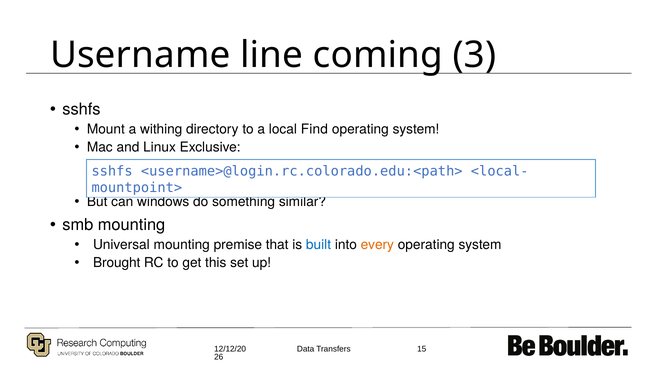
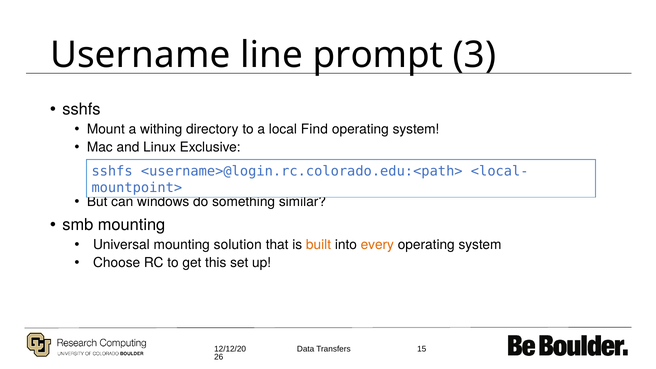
coming: coming -> prompt
premise: premise -> solution
built colour: blue -> orange
Brought: Brought -> Choose
